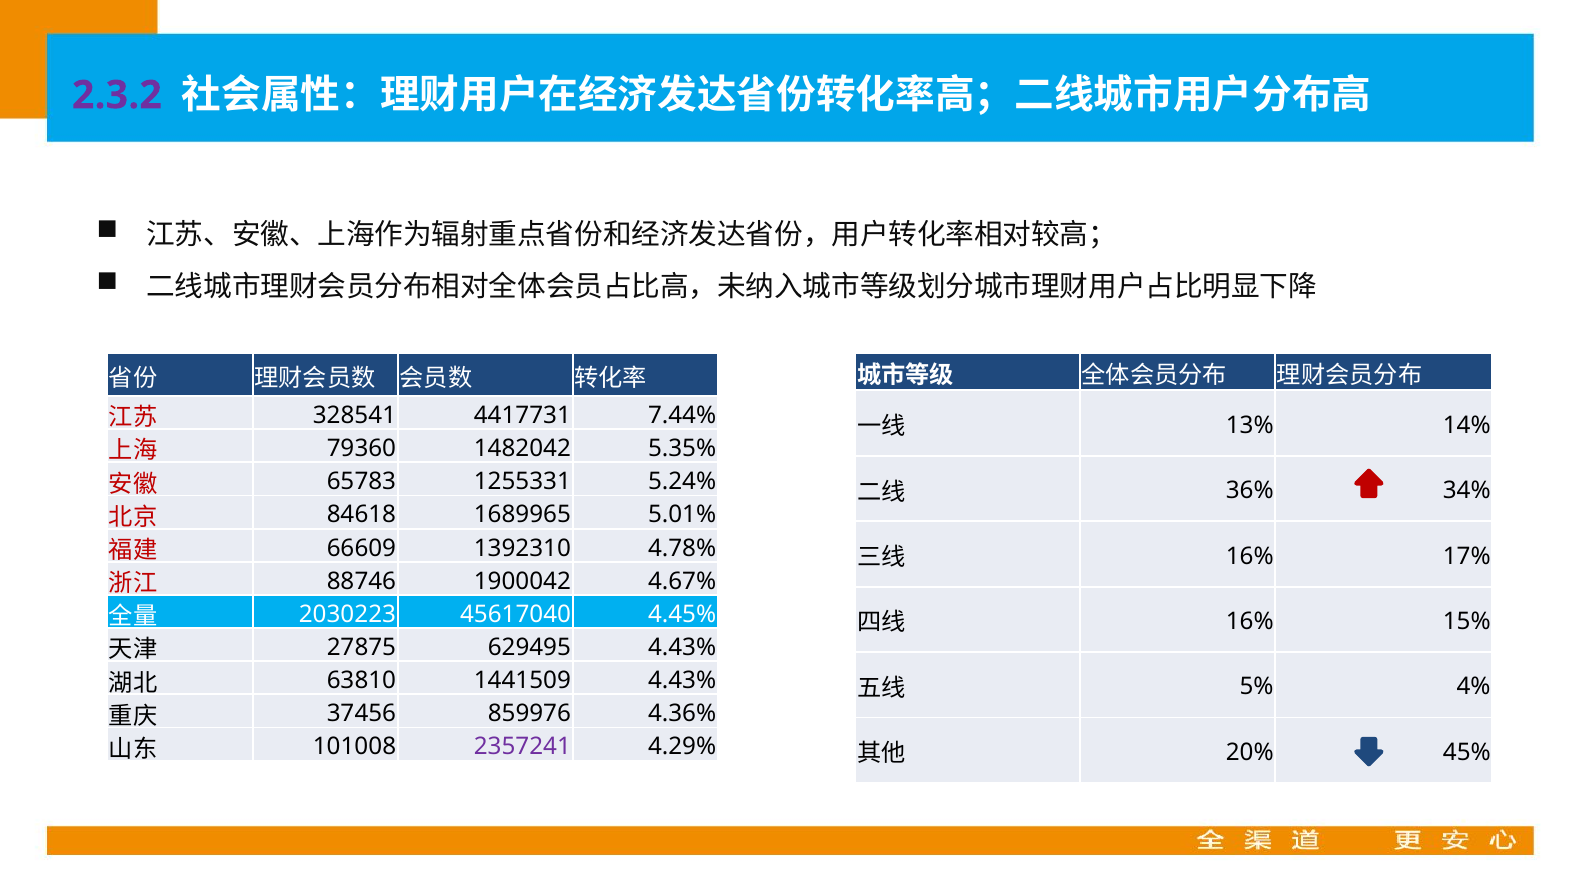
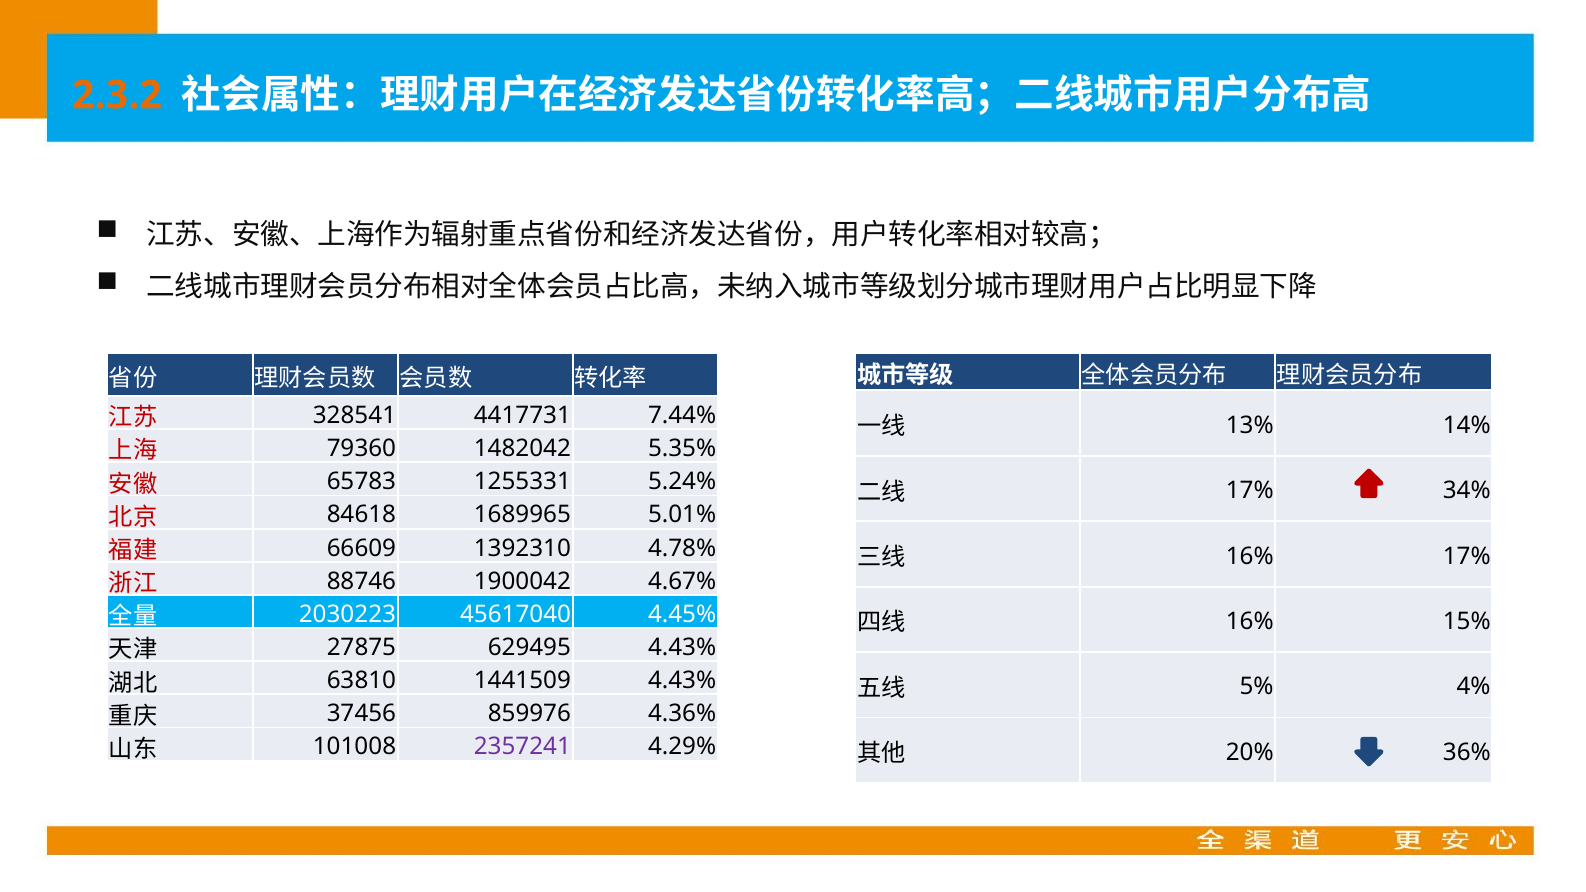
2.3.2 colour: purple -> orange
36% at (1250, 491): 36% -> 17%
45%: 45% -> 36%
